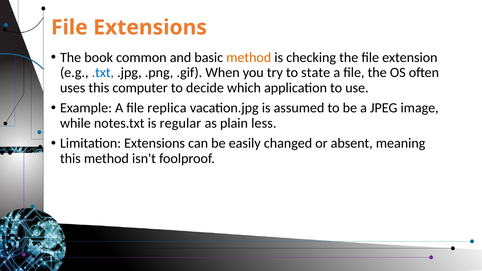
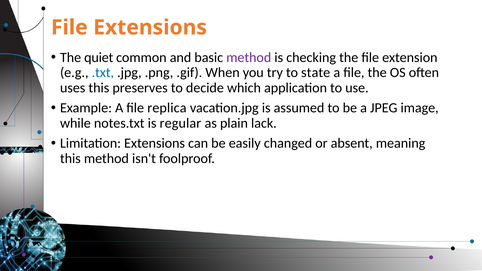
book: book -> quiet
method at (249, 57) colour: orange -> purple
computer: computer -> preserves
less: less -> lack
